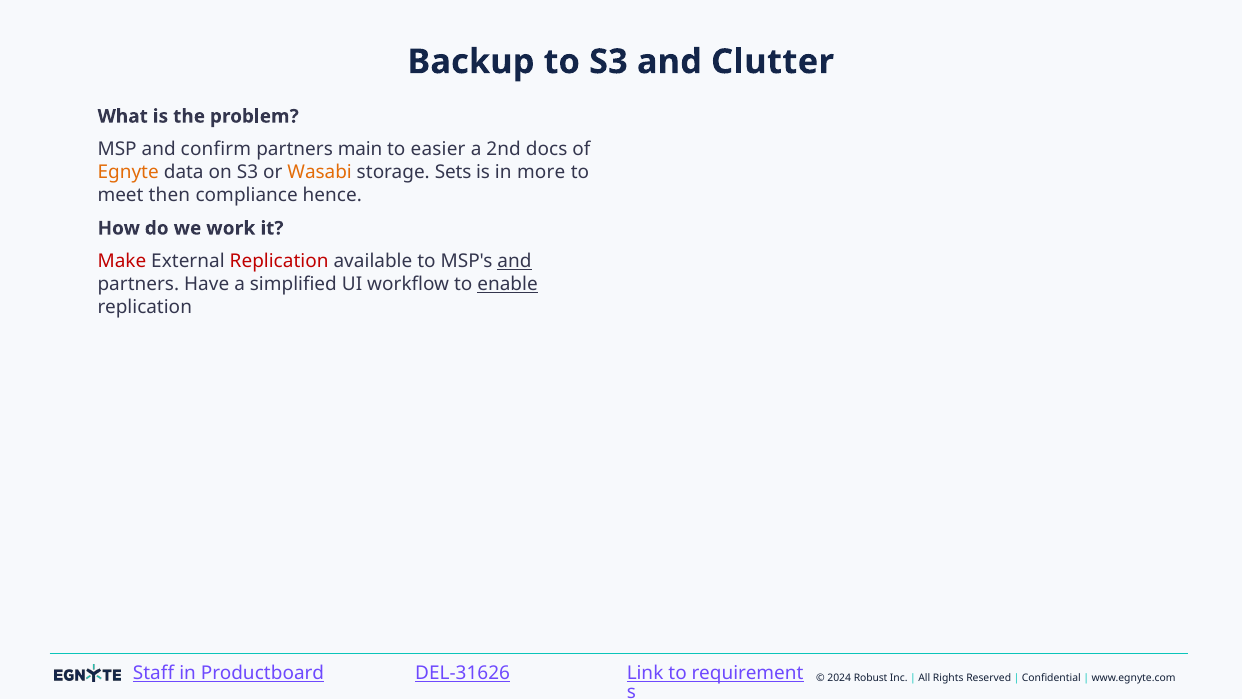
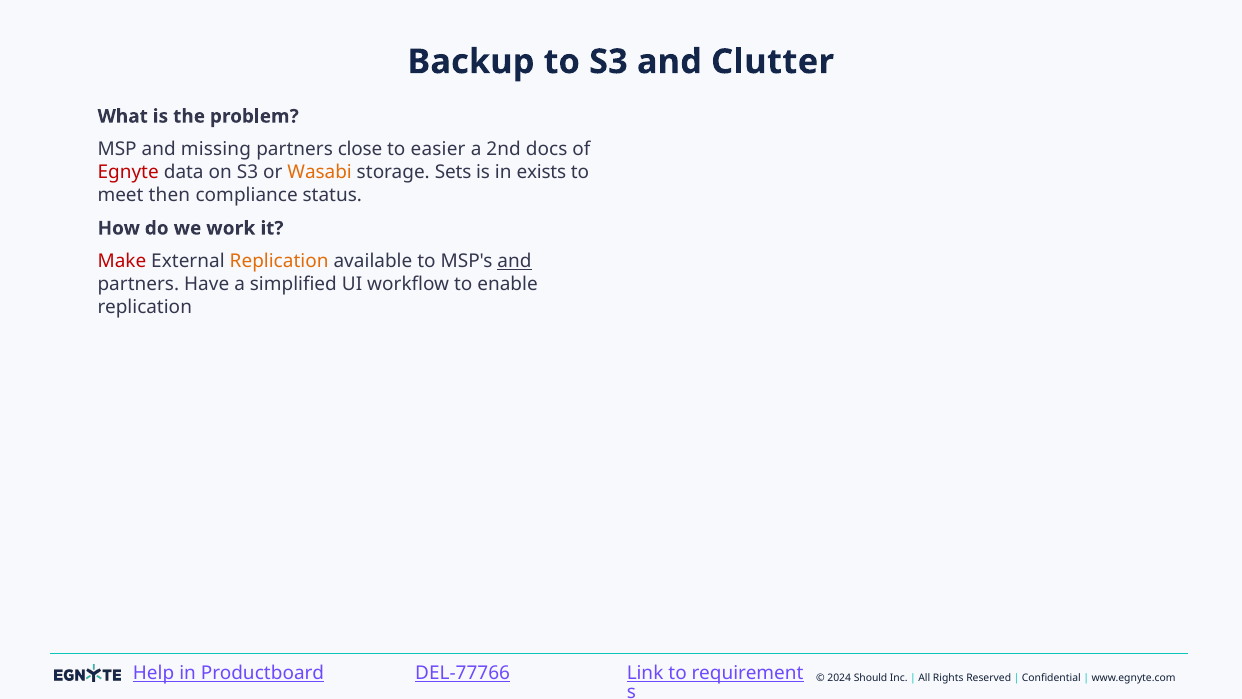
confirm: confirm -> missing
main: main -> close
Egnyte colour: orange -> red
more: more -> exists
hence: hence -> status
Replication at (279, 261) colour: red -> orange
enable underline: present -> none
Staff: Staff -> Help
DEL-31626: DEL-31626 -> DEL-77766
Robust: Robust -> Should
